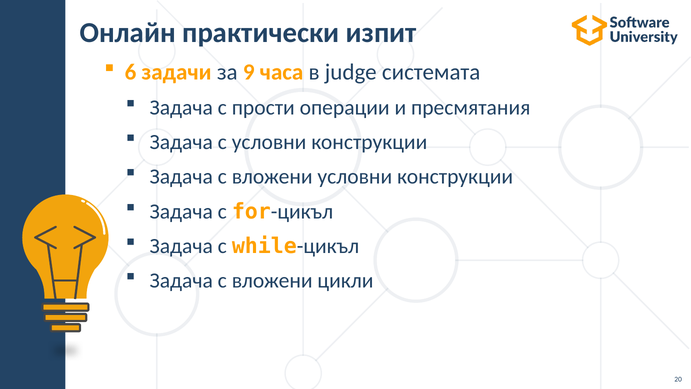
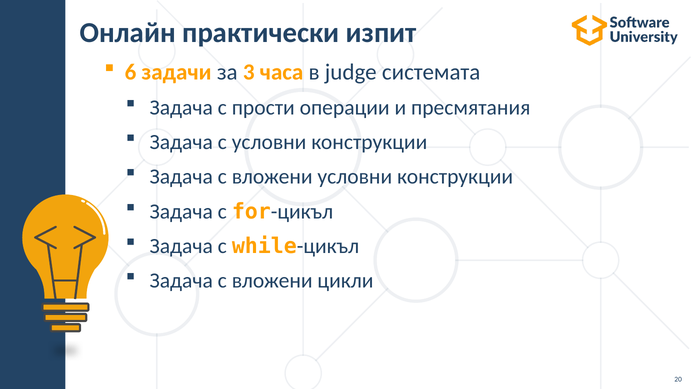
9: 9 -> 3
